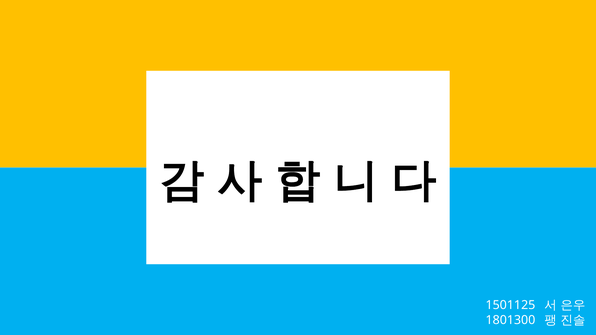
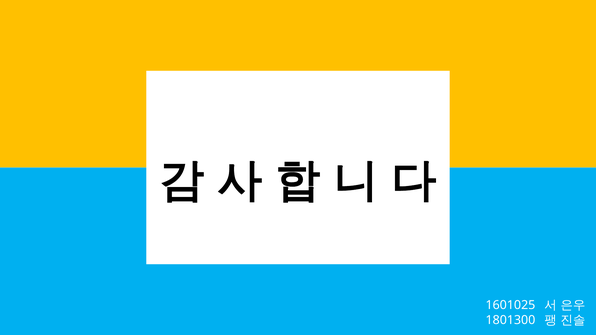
1501125: 1501125 -> 1601025
